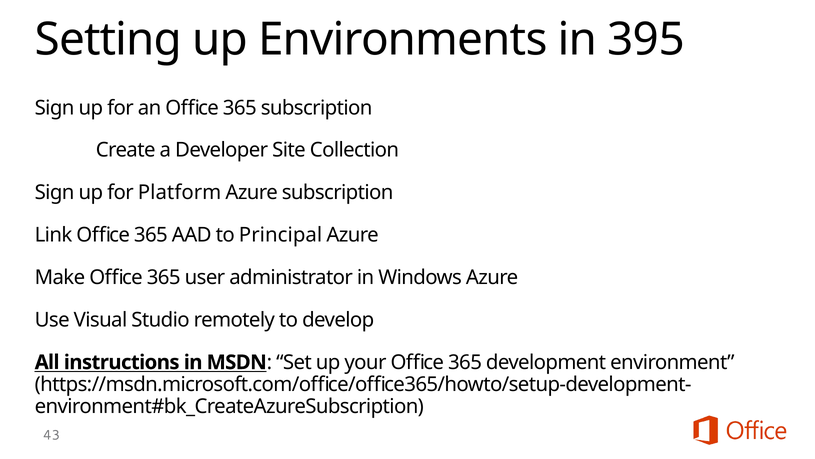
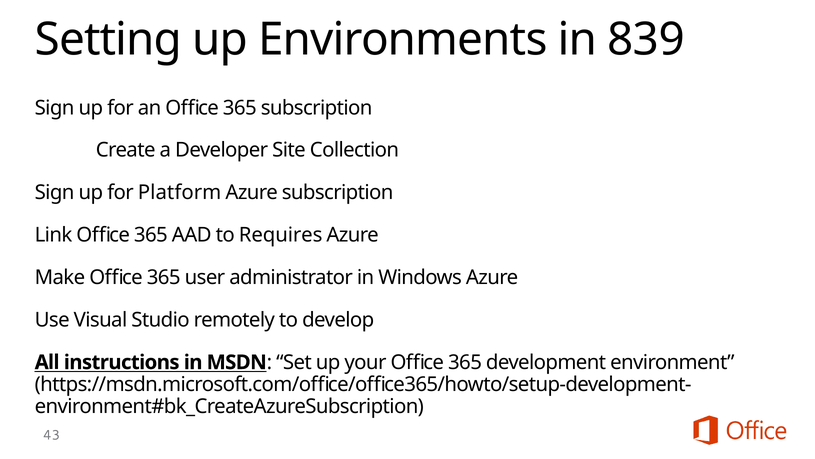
395: 395 -> 839
Principal: Principal -> Requires
